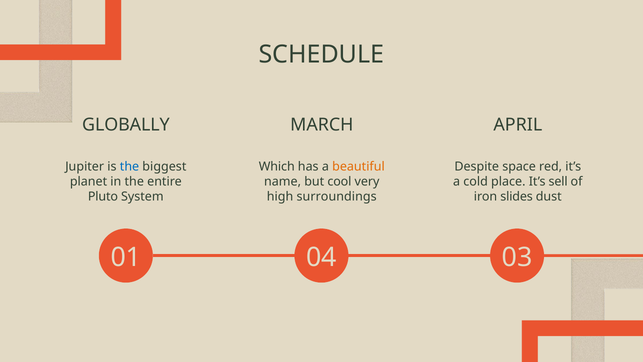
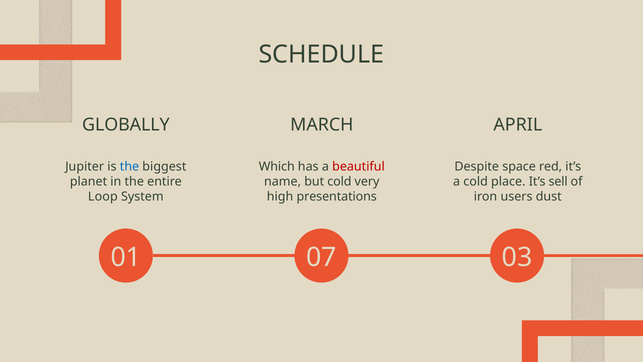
beautiful colour: orange -> red
but cool: cool -> cold
Pluto: Pluto -> Loop
surroundings: surroundings -> presentations
slides: slides -> users
04: 04 -> 07
